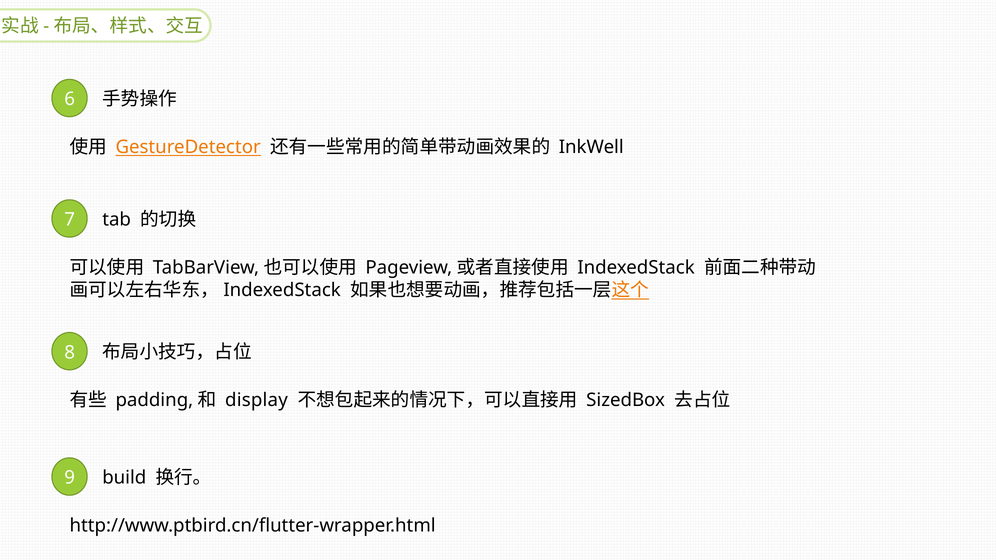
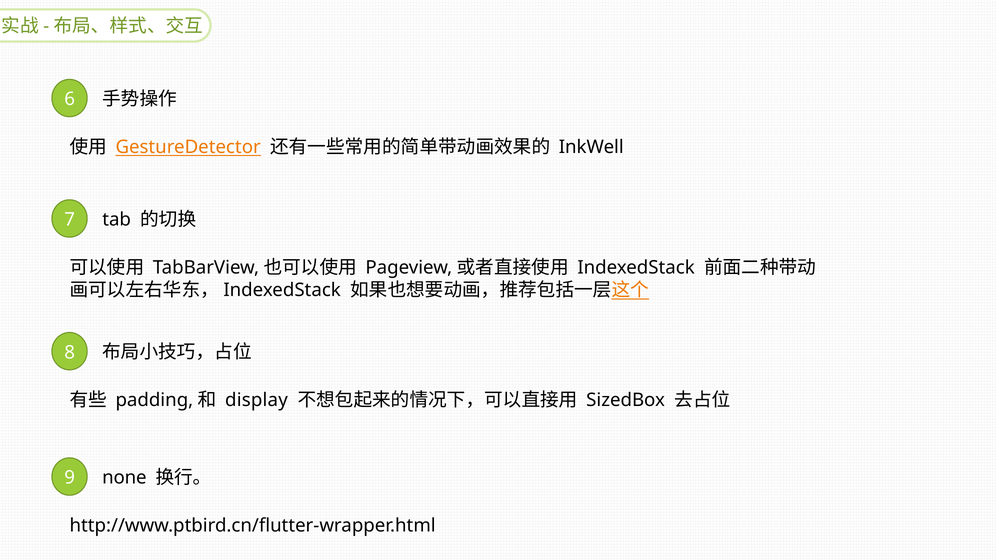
build: build -> none
